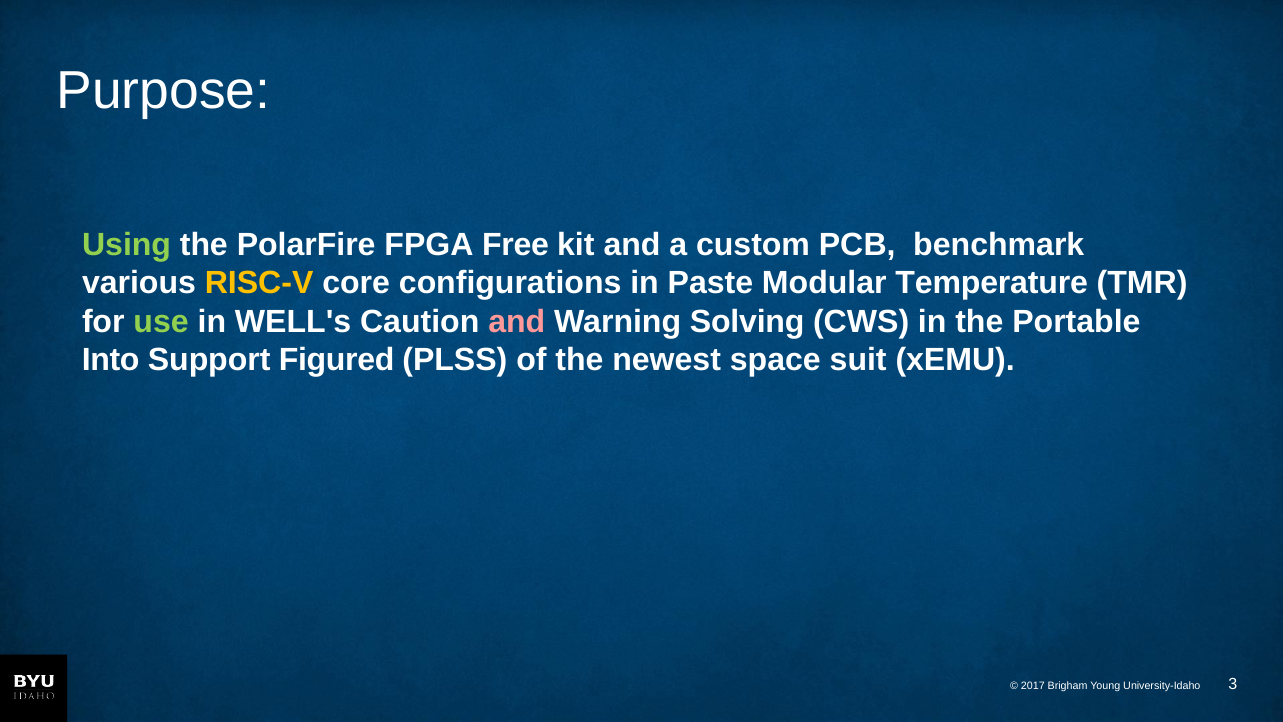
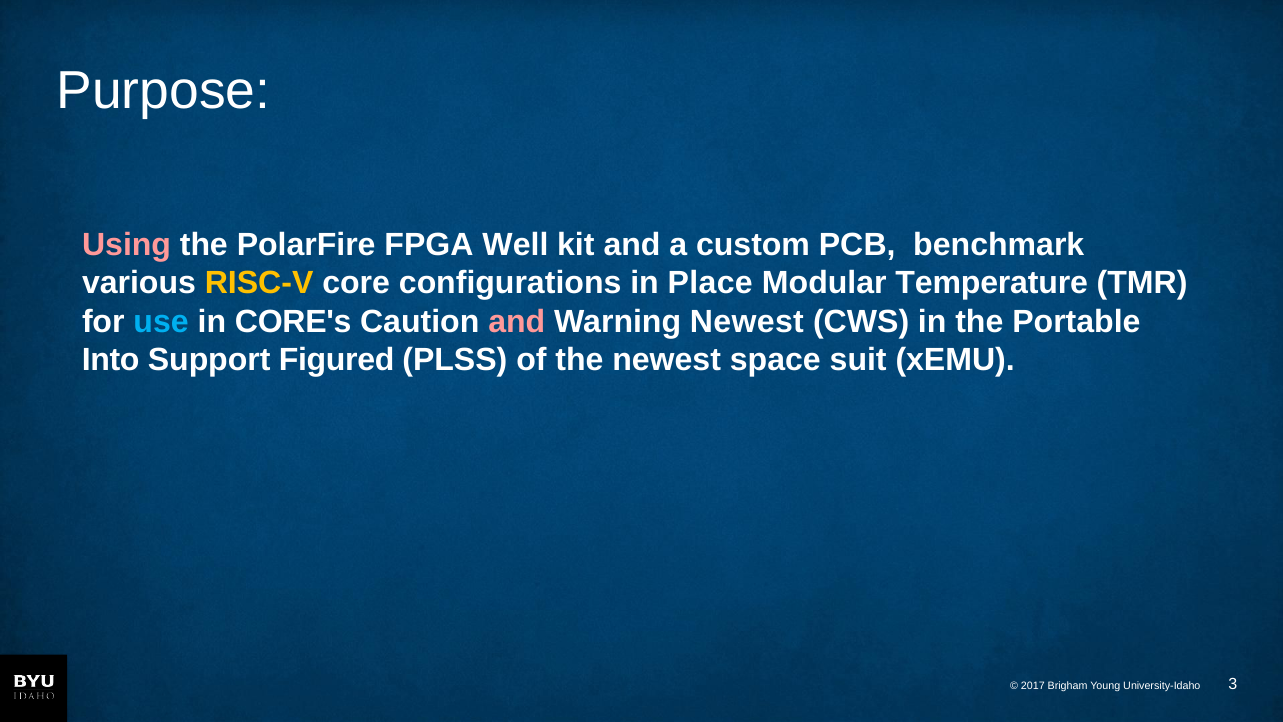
Using colour: light green -> pink
Free: Free -> Well
Paste: Paste -> Place
use colour: light green -> light blue
WELL's: WELL's -> CORE's
Warning Solving: Solving -> Newest
